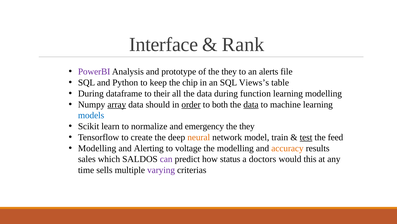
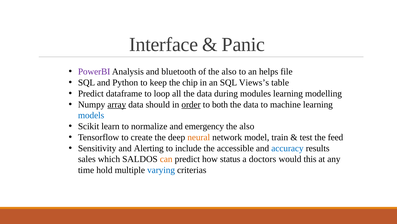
Rank: Rank -> Panic
prototype: prototype -> bluetooth
of the they: they -> also
alerts: alerts -> helps
During at (91, 93): During -> Predict
their: their -> loop
function: function -> modules
data at (251, 104) underline: present -> none
they at (247, 126): they -> also
test underline: present -> none
Modelling at (97, 148): Modelling -> Sensitivity
voltage: voltage -> include
the modelling: modelling -> accessible
accuracy colour: orange -> blue
can colour: purple -> orange
sells: sells -> hold
varying colour: purple -> blue
